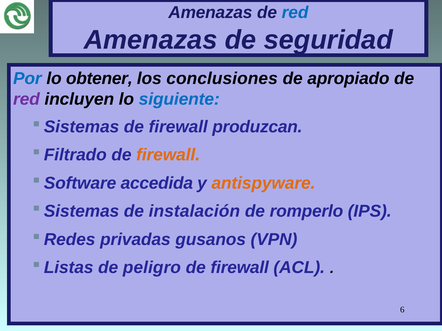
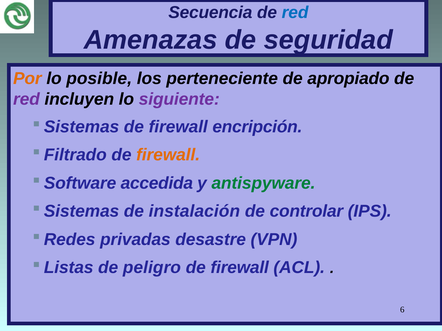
Amenazas at (210, 13): Amenazas -> Secuencia
Por colour: blue -> orange
obtener: obtener -> posible
conclusiones: conclusiones -> perteneciente
siguiente colour: blue -> purple
produzcan: produzcan -> encripción
antispyware colour: orange -> green
romperlo: romperlo -> controlar
gusanos: gusanos -> desastre
